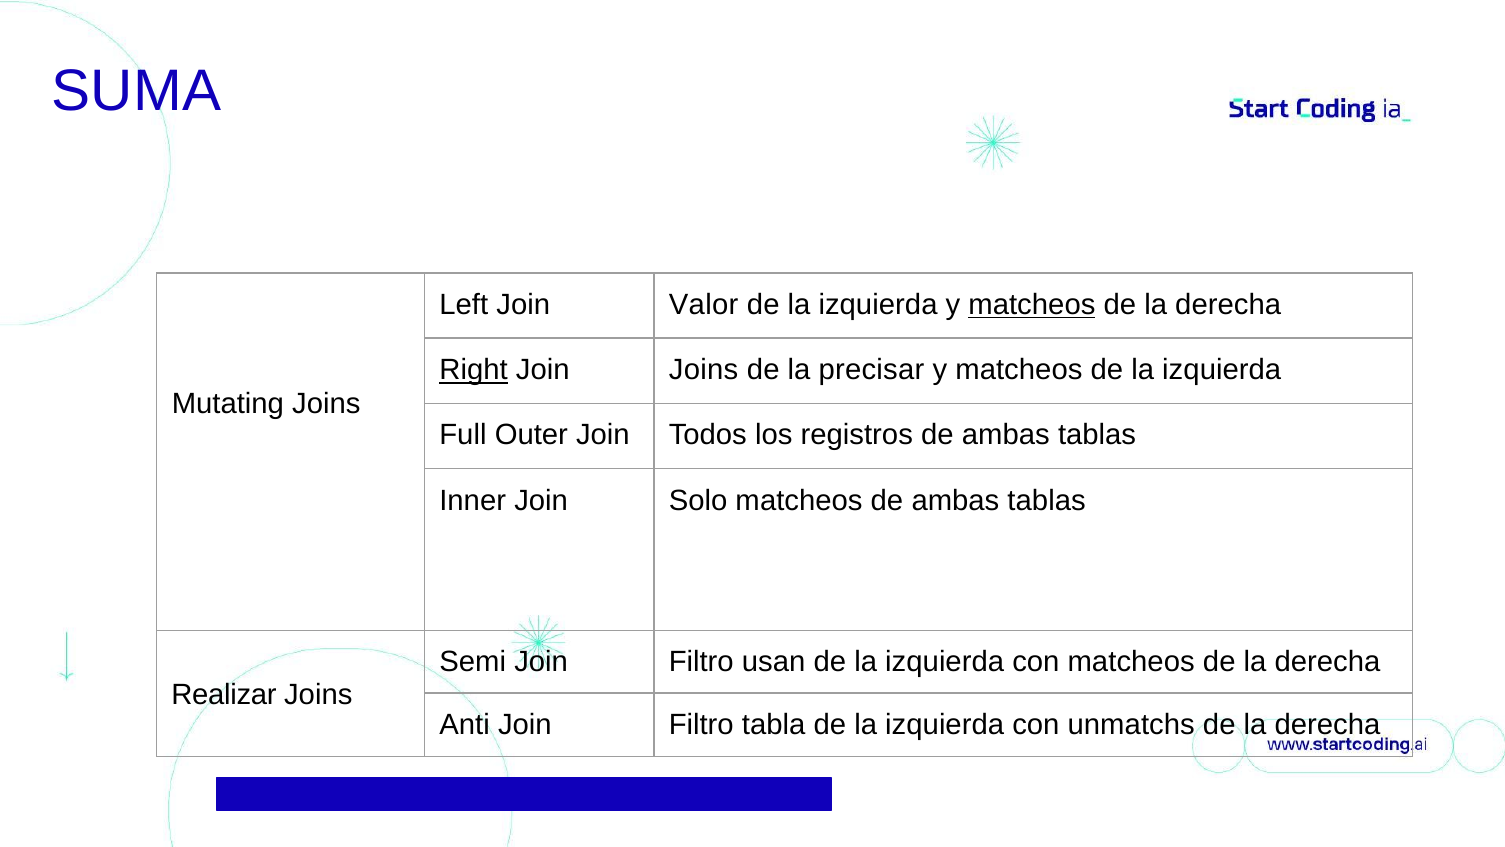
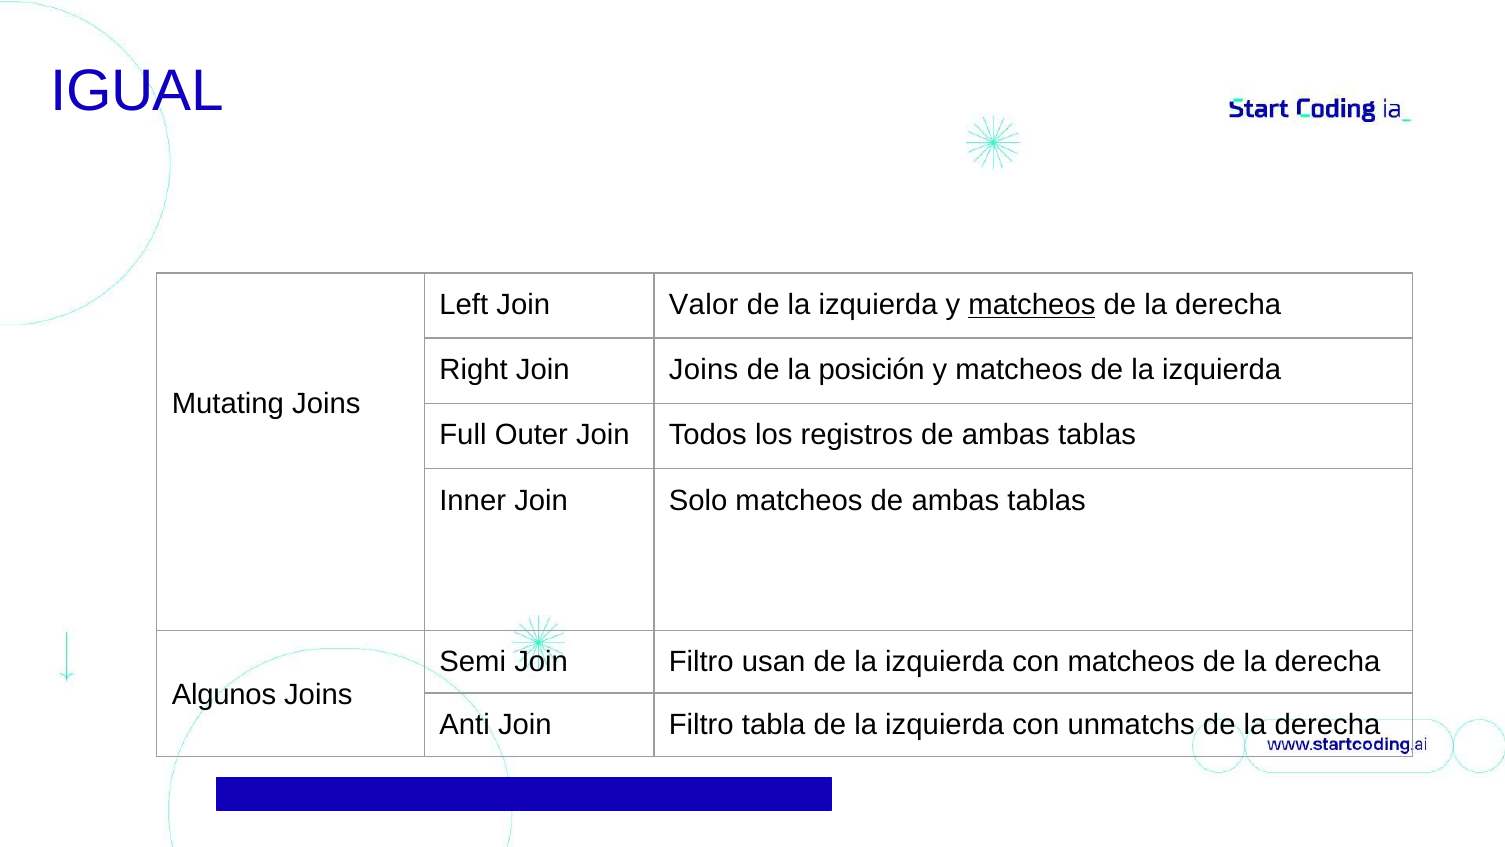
SUMA: SUMA -> IGUAL
Right underline: present -> none
precisar: precisar -> posición
Realizar: Realizar -> Algunos
